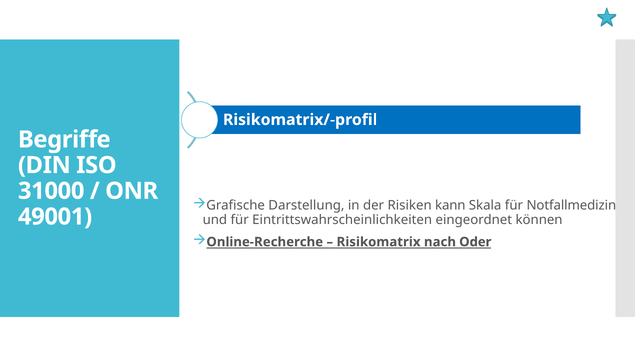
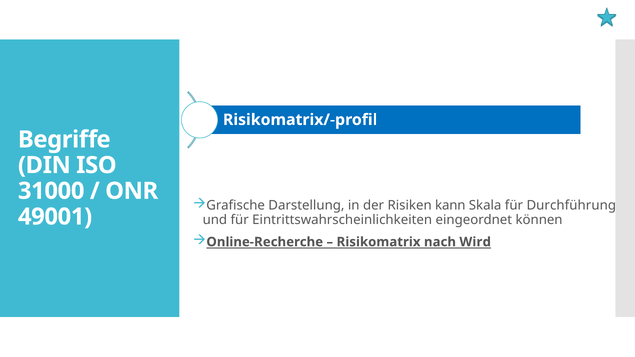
Notfallmedizin: Notfallmedizin -> Durchführung
Oder: Oder -> Wird
